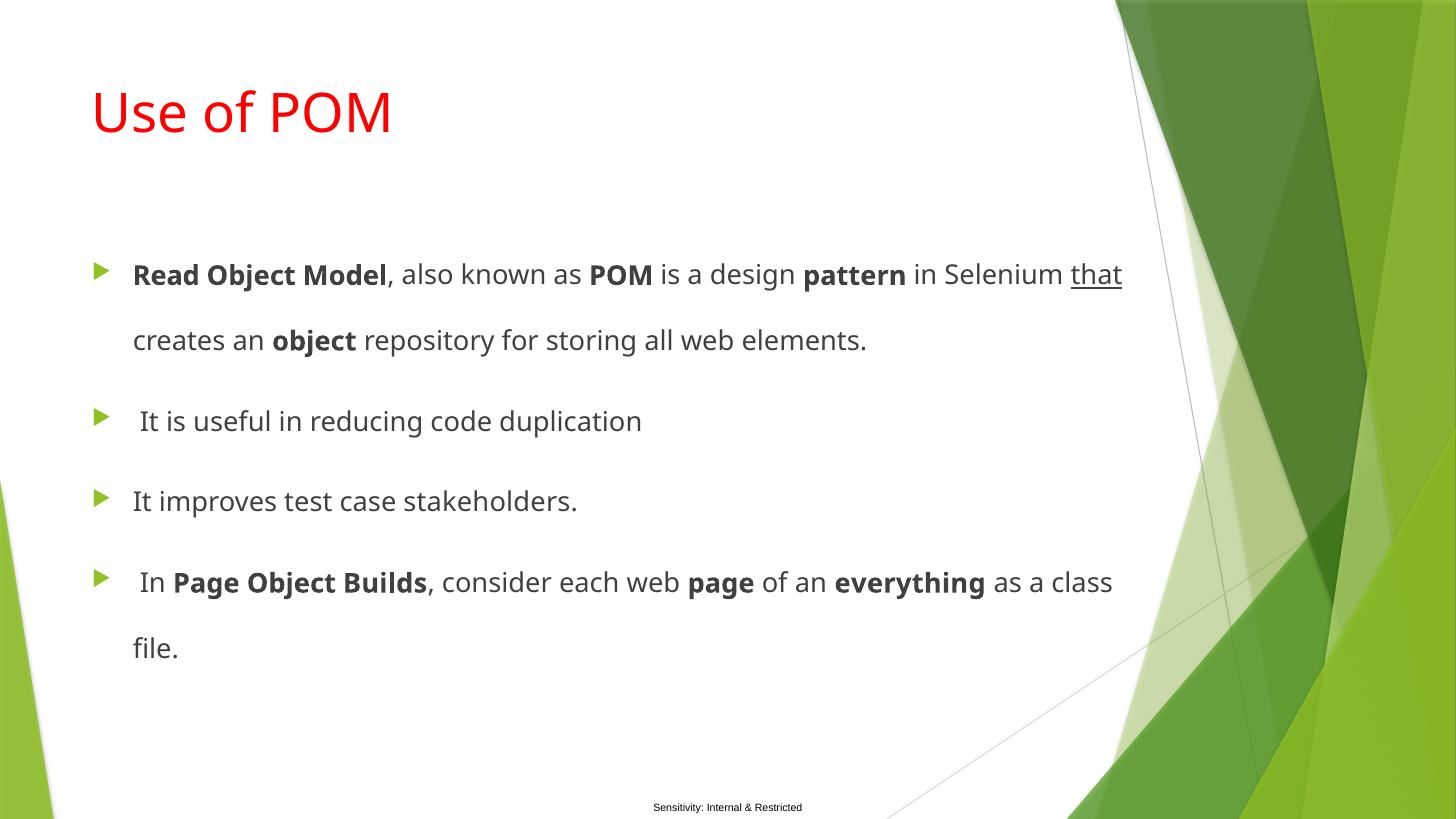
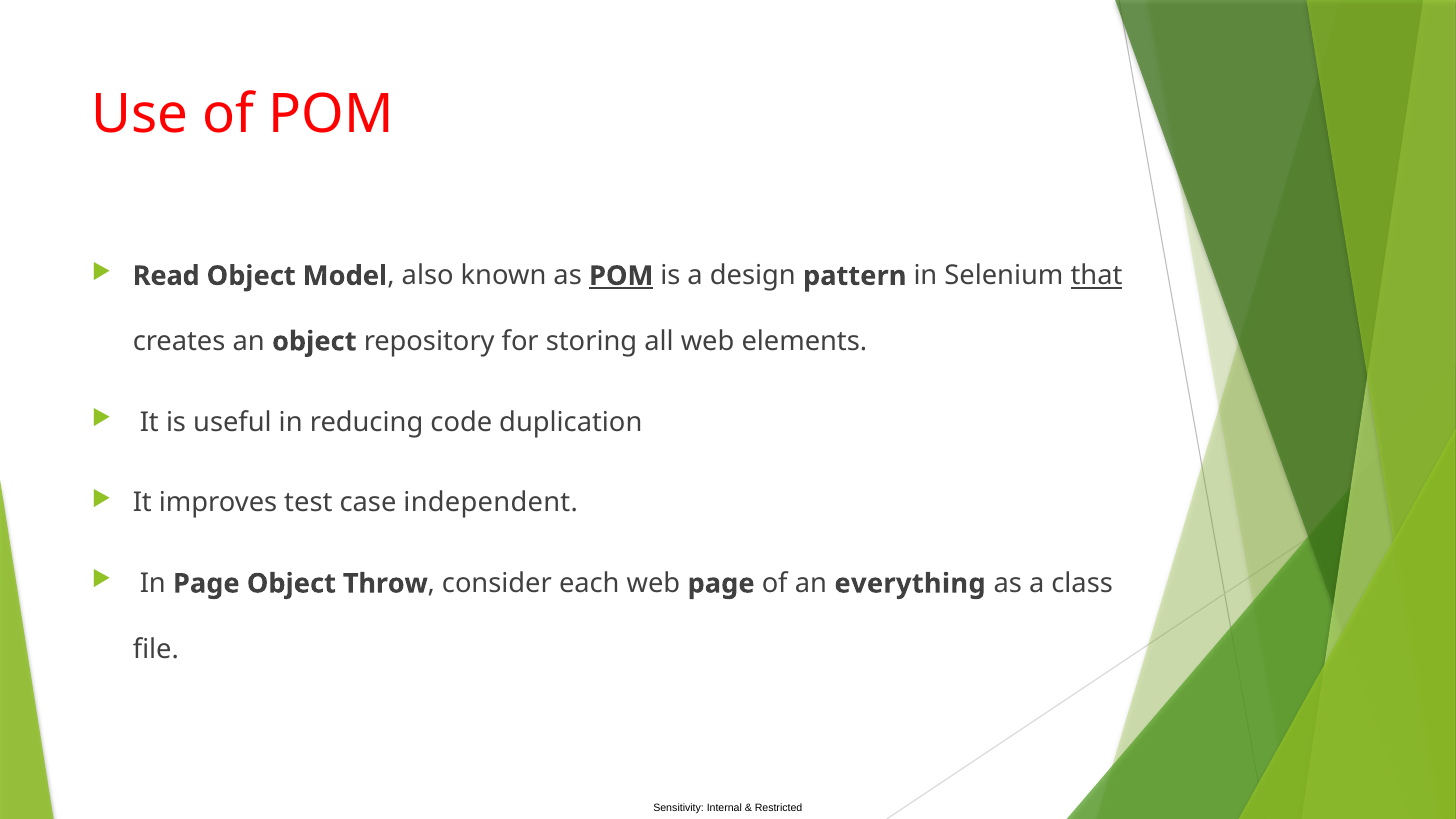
POM at (621, 276) underline: none -> present
stakeholders: stakeholders -> independent
Builds: Builds -> Throw
